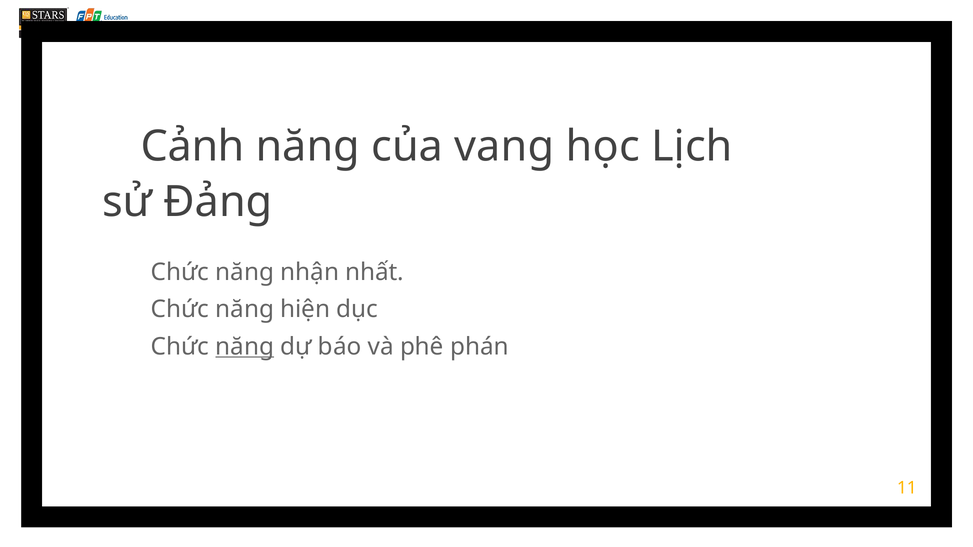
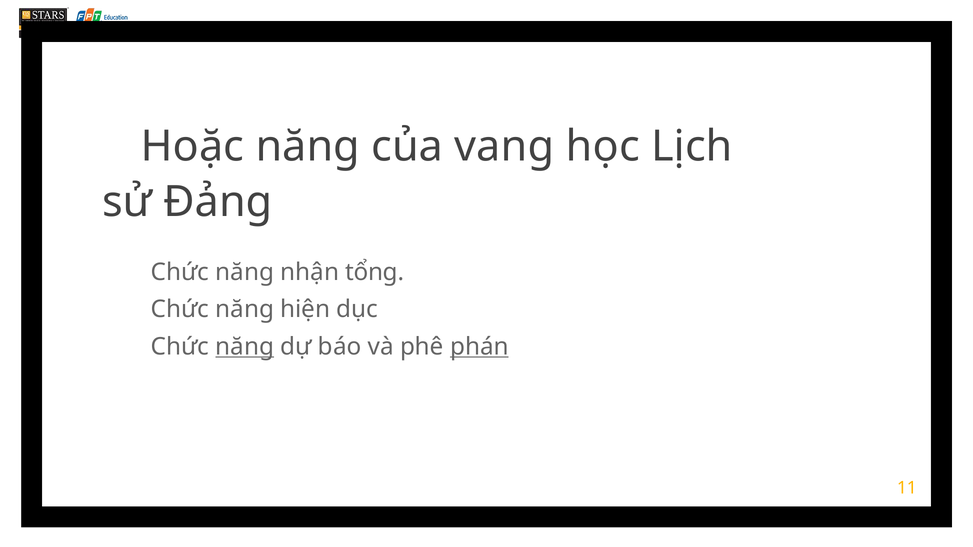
Cảnh: Cảnh -> Hoặc
nhất: nhất -> tổng
phán underline: none -> present
